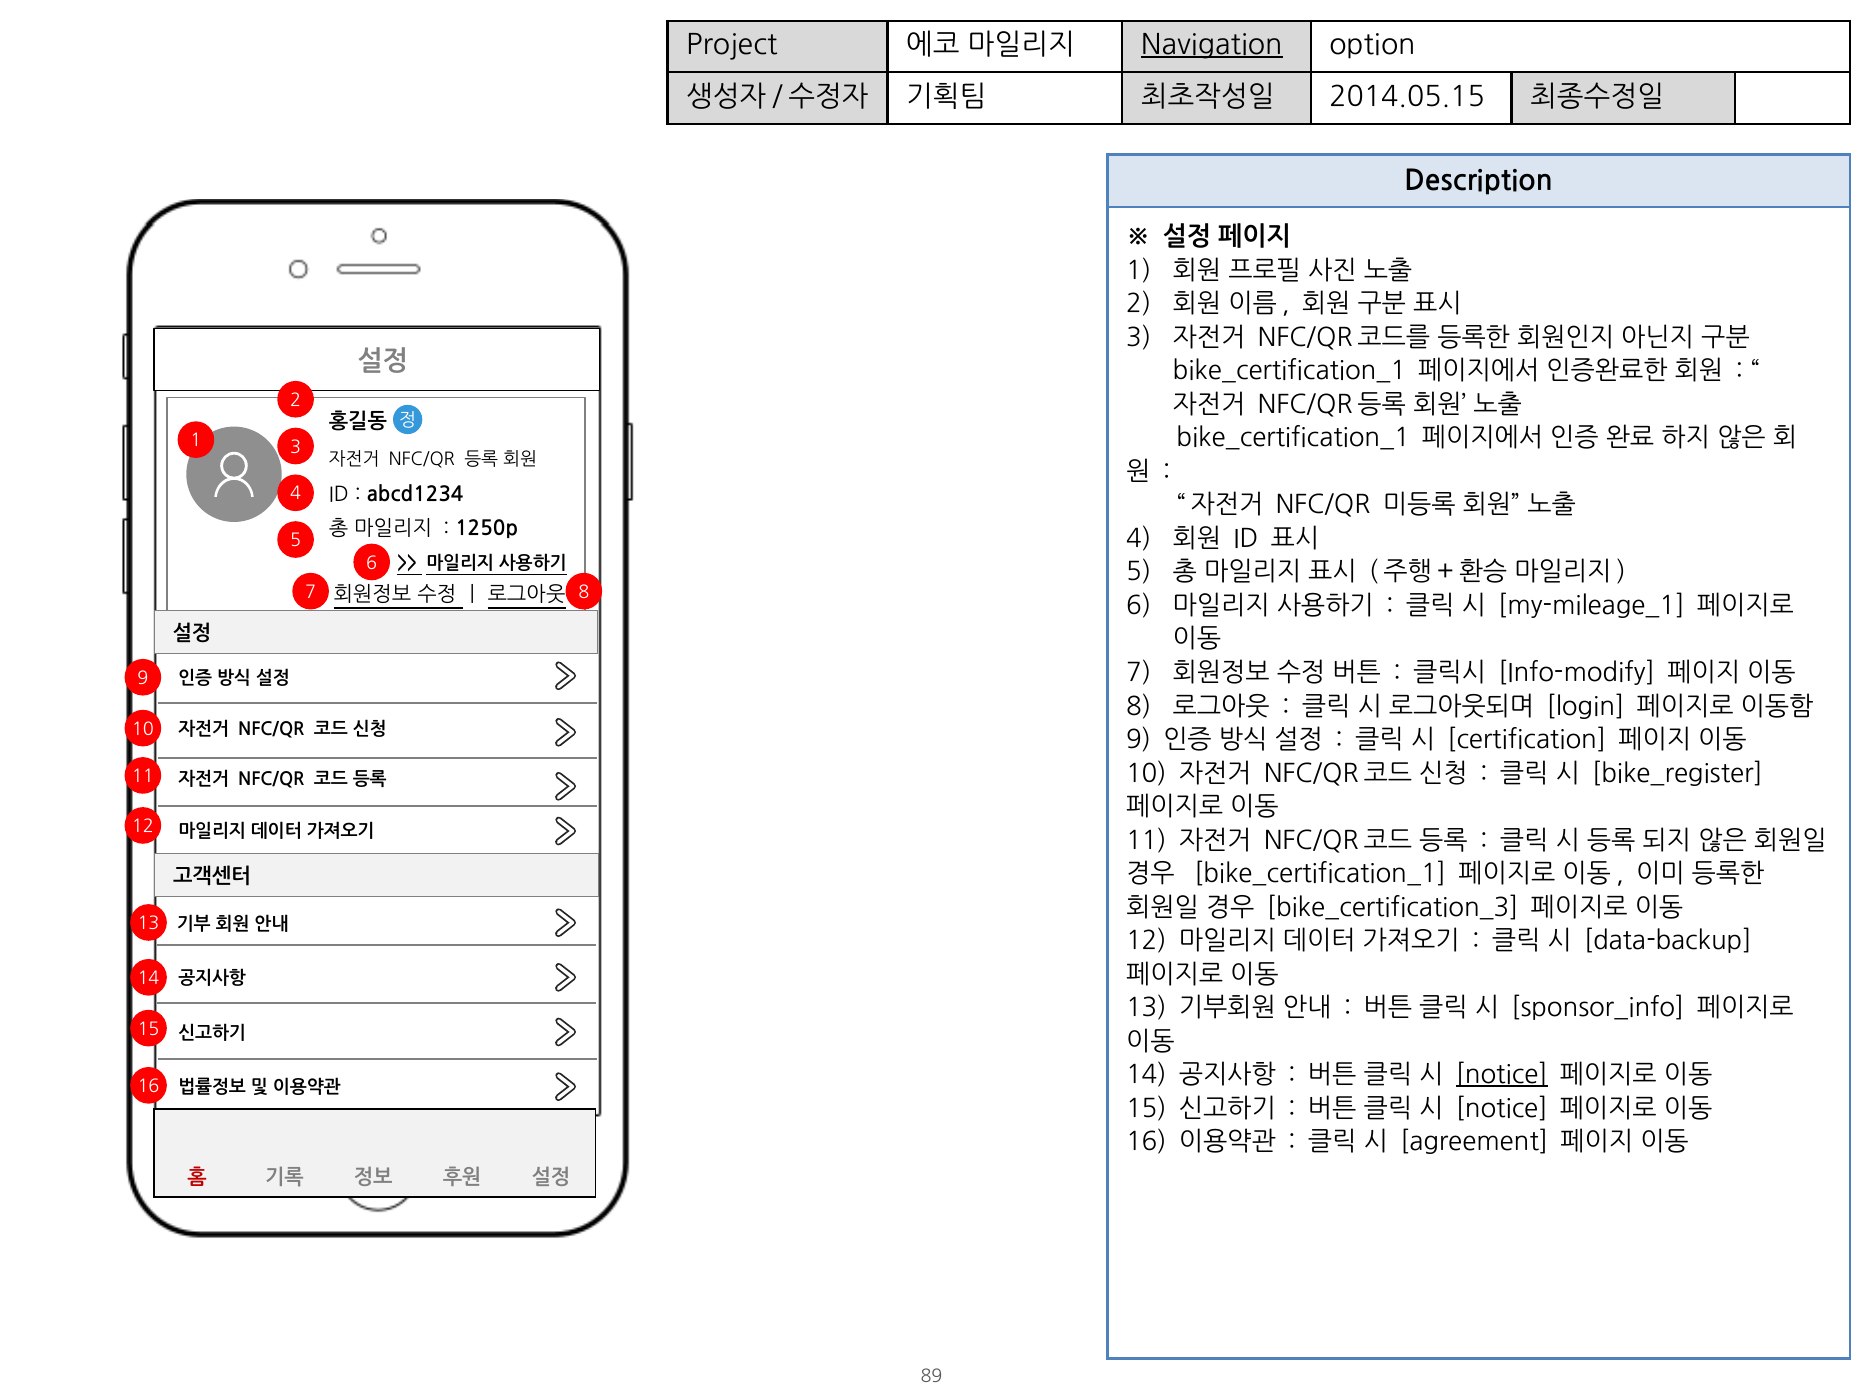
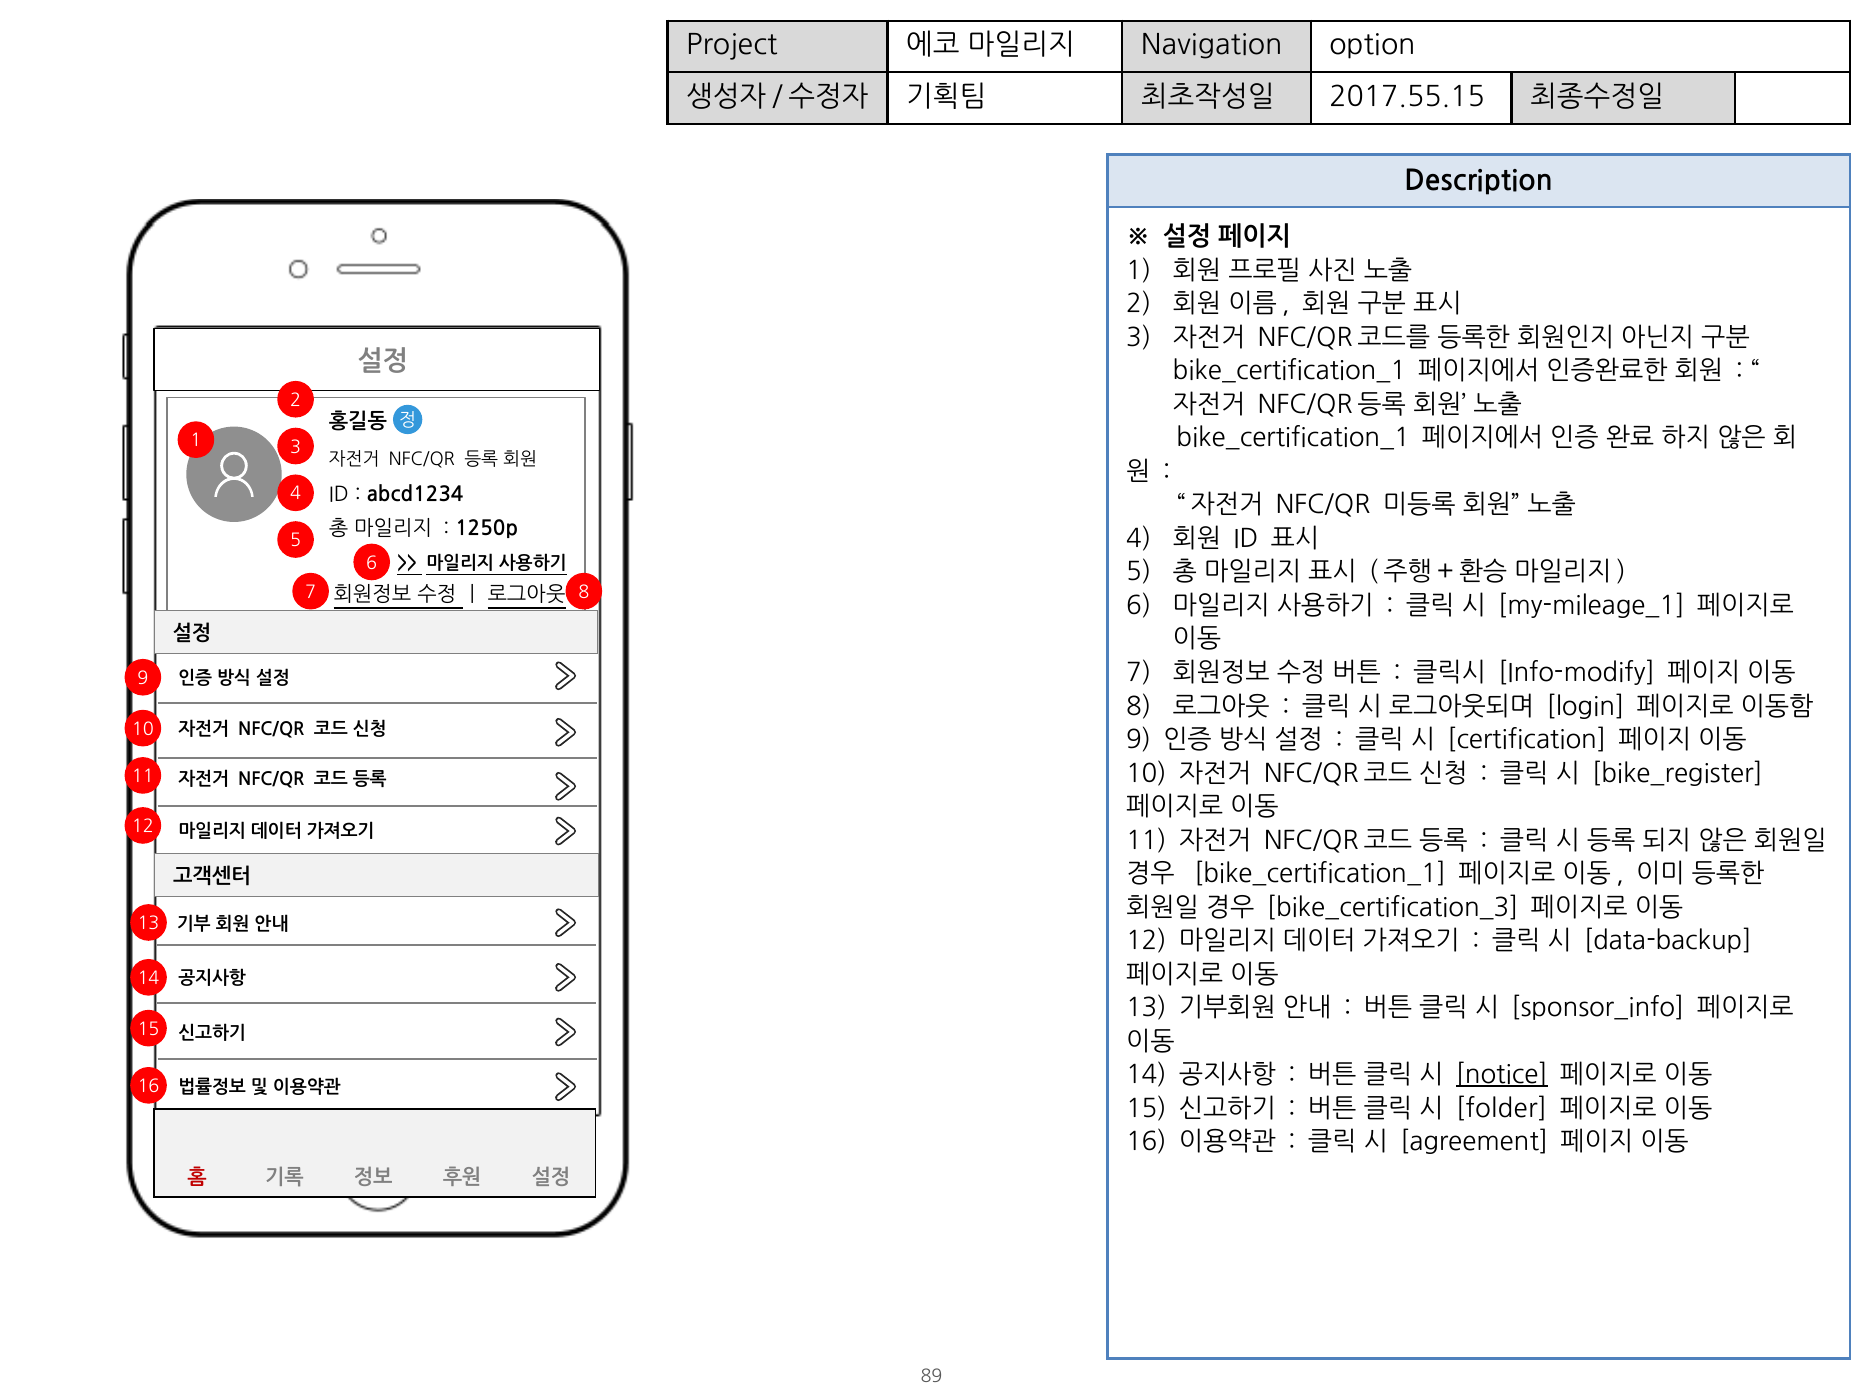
Navigation underline: present -> none
2014.05.15: 2014.05.15 -> 2017.55.15
notice at (1502, 1109): notice -> folder
